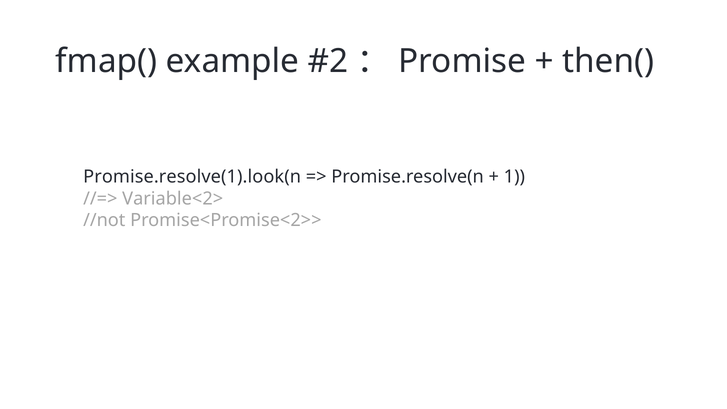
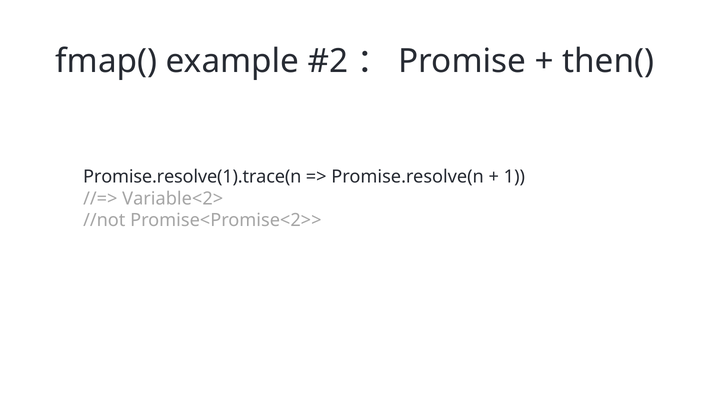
Promise.resolve(1).look(n: Promise.resolve(1).look(n -> Promise.resolve(1).trace(n
